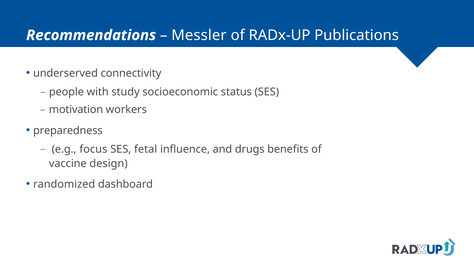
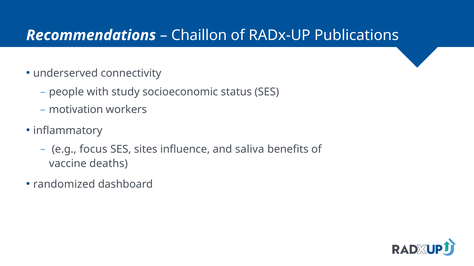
Messler: Messler -> Chaillon
preparedness: preparedness -> inflammatory
fetal: fetal -> sites
drugs: drugs -> saliva
design: design -> deaths
